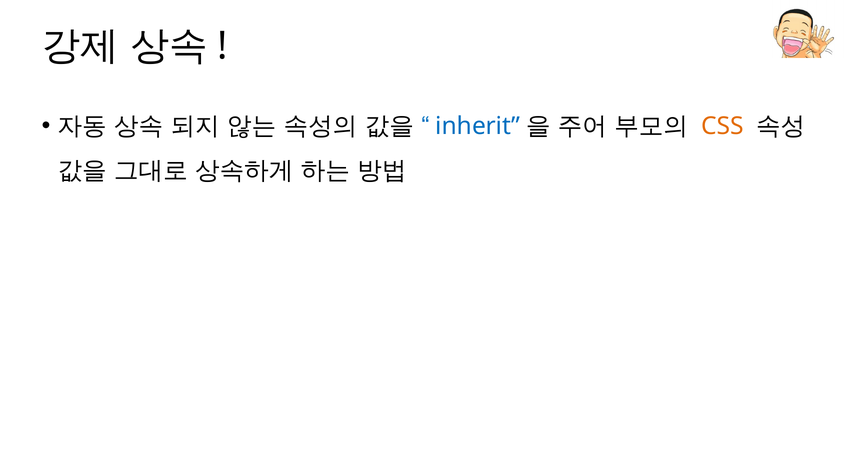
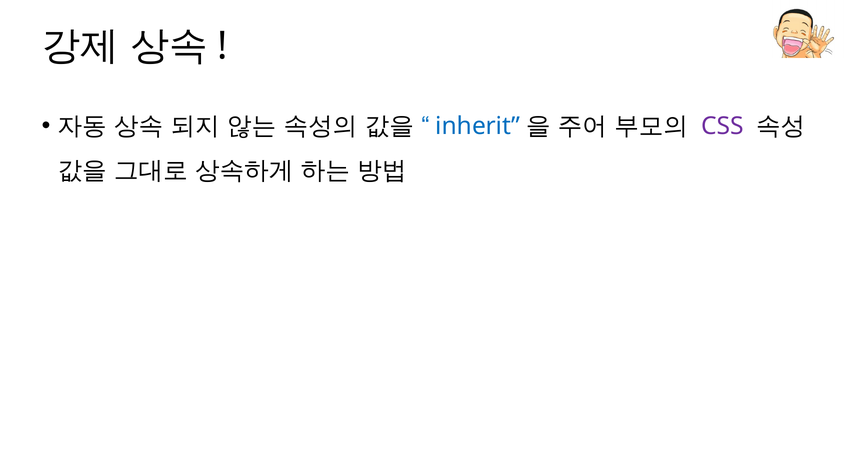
CSS colour: orange -> purple
